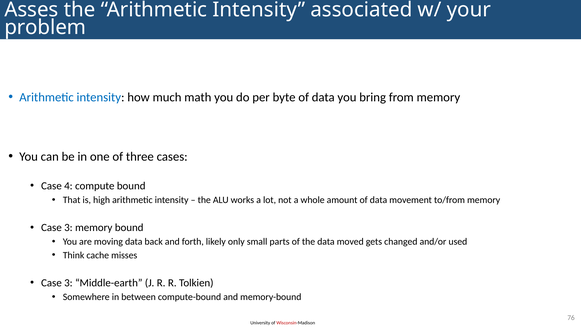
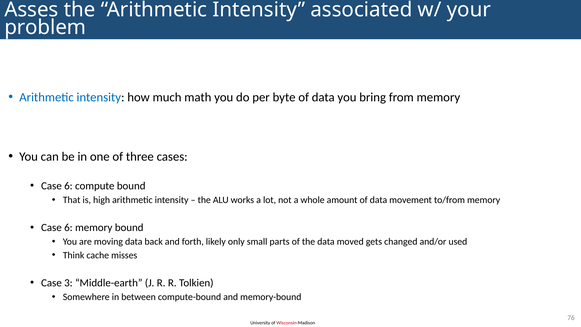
4 at (68, 186): 4 -> 6
3 at (68, 227): 3 -> 6
